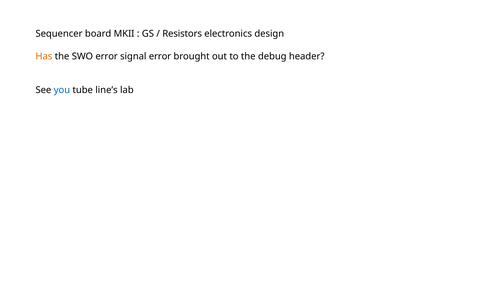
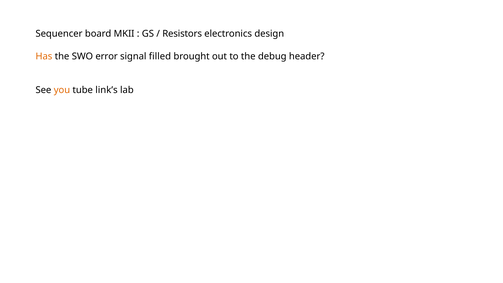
signal error: error -> filled
you colour: blue -> orange
line’s: line’s -> link’s
